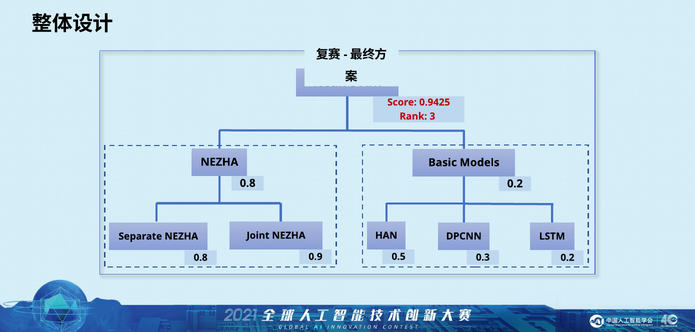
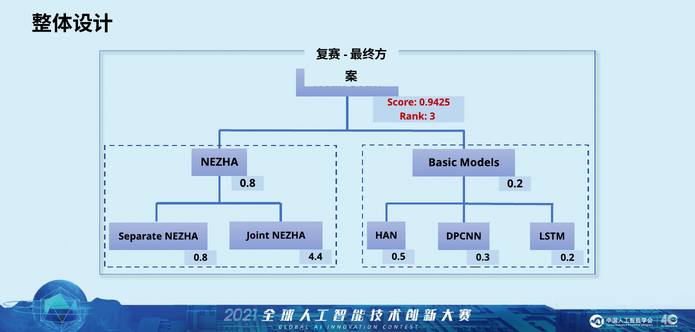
0.9: 0.9 -> 4.4
